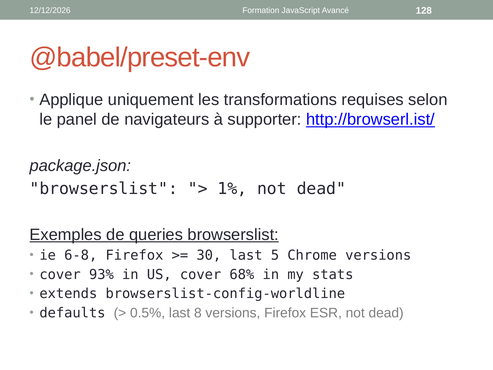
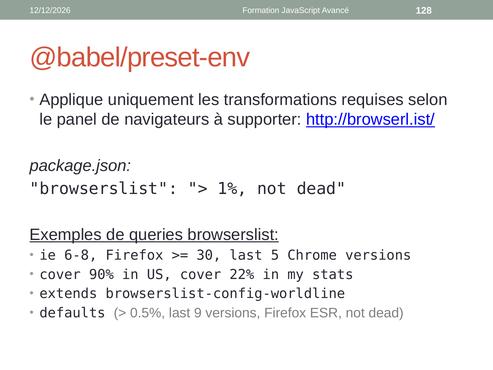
93%: 93% -> 90%
68%: 68% -> 22%
8: 8 -> 9
